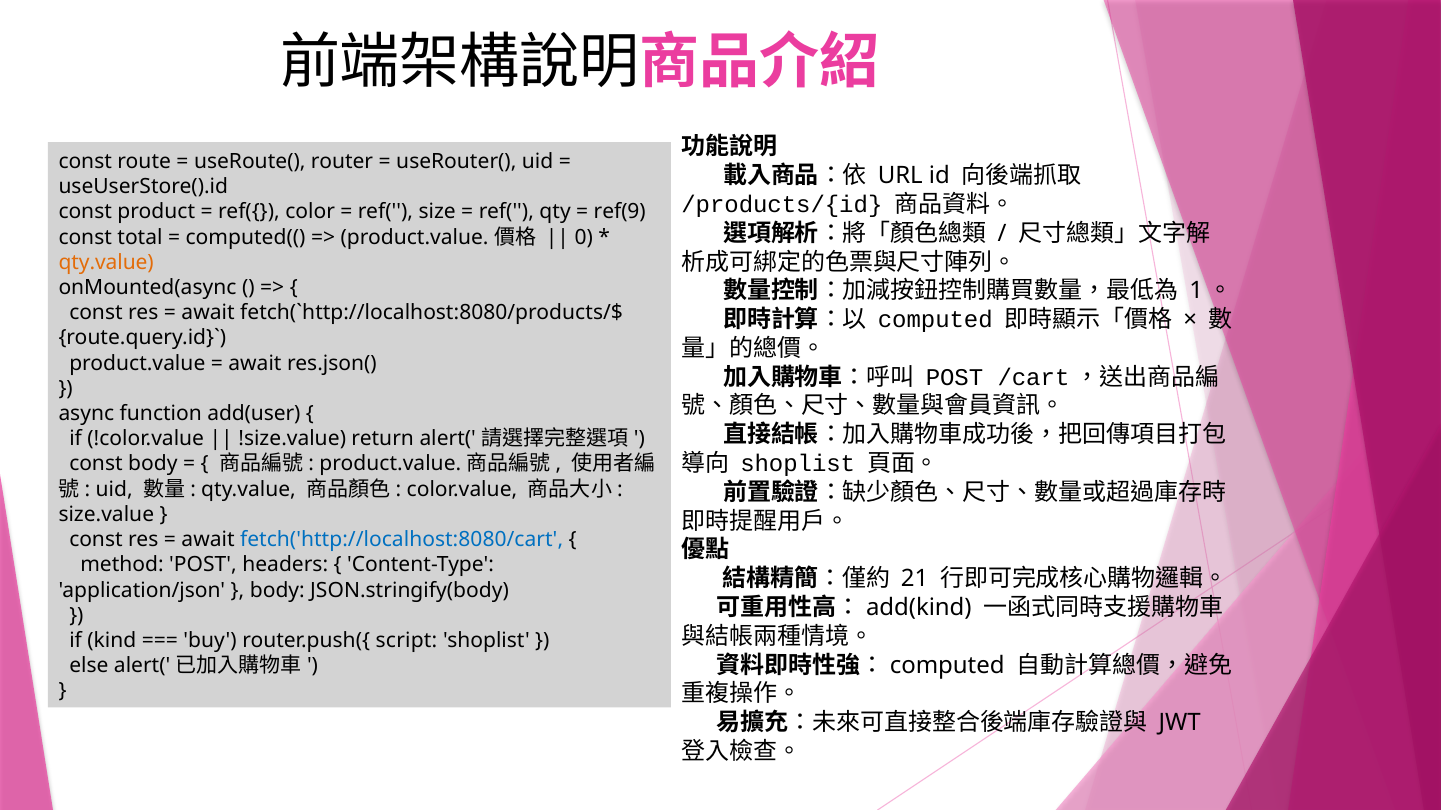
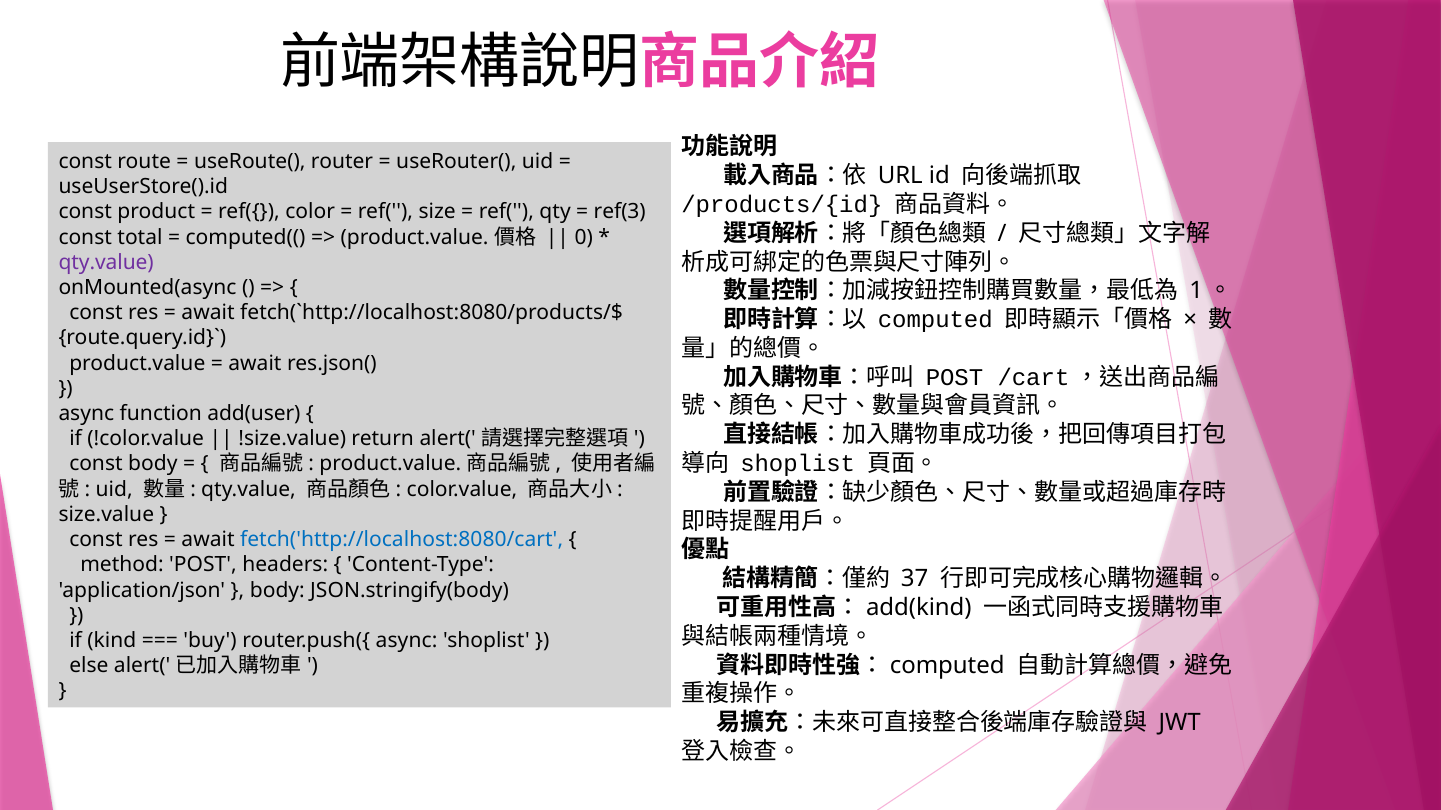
ref(9: ref(9 -> ref(3
qty.value at (106, 262) colour: orange -> purple
21: 21 -> 37
router.push({ script: script -> async
